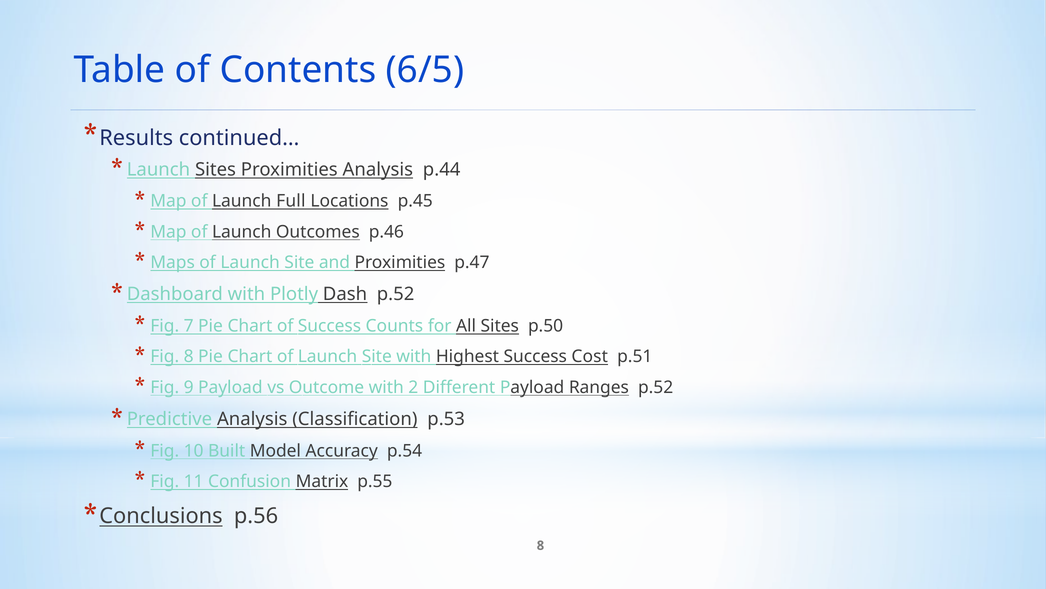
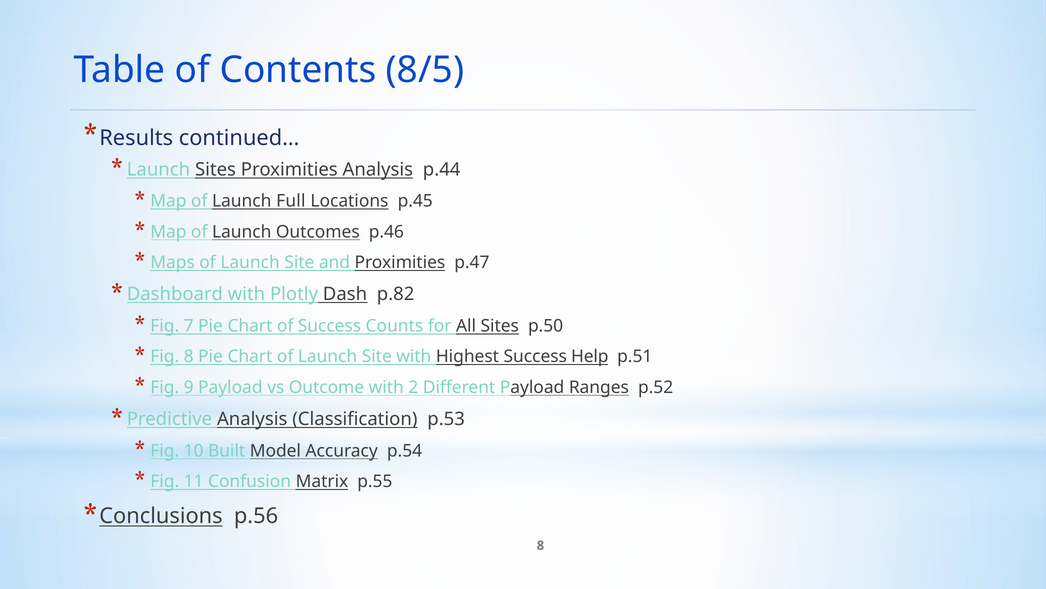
6/5: 6/5 -> 8/5
Dash p.52: p.52 -> p.82
Cost: Cost -> Help
